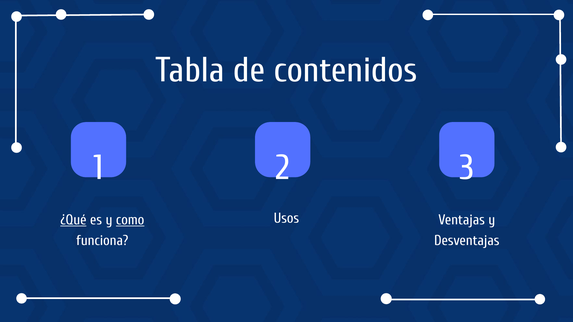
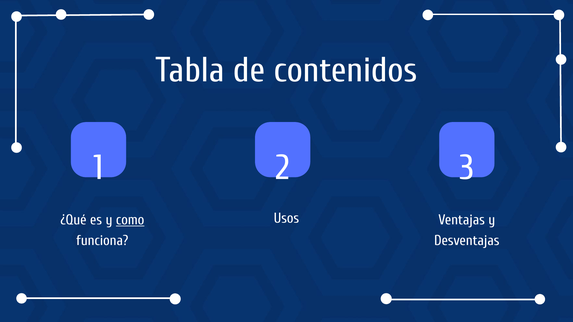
¿Qué underline: present -> none
